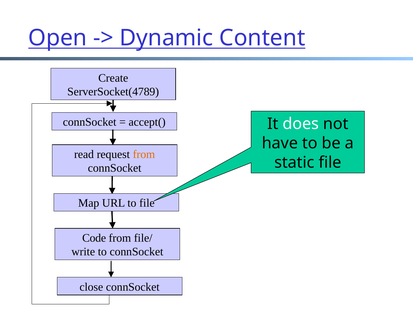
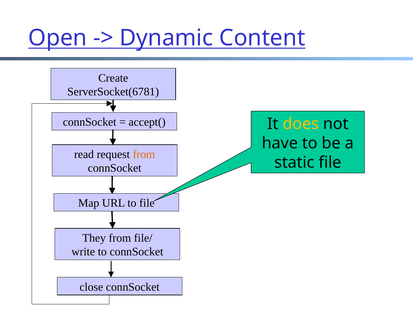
ServerSocket(4789: ServerSocket(4789 -> ServerSocket(6781
does colour: white -> yellow
Code: Code -> They
